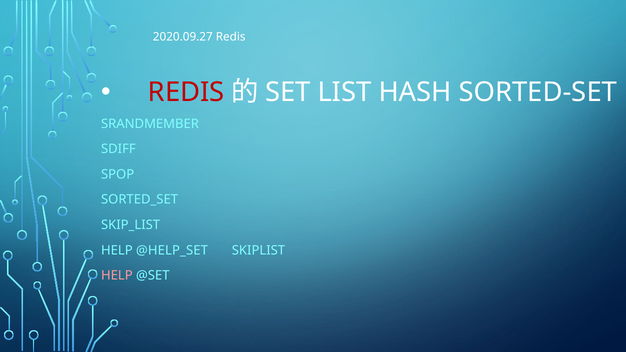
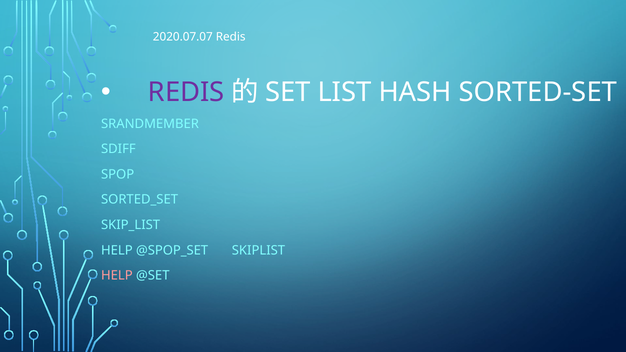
2020.09.27: 2020.09.27 -> 2020.07.07
REDIS at (186, 92) colour: red -> purple
@HELP_SET: @HELP_SET -> @SPOP_SET
